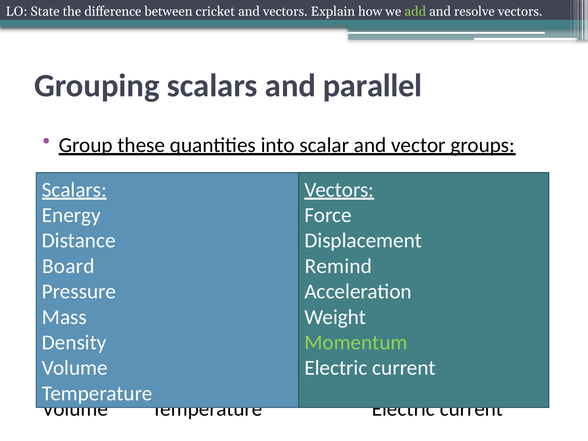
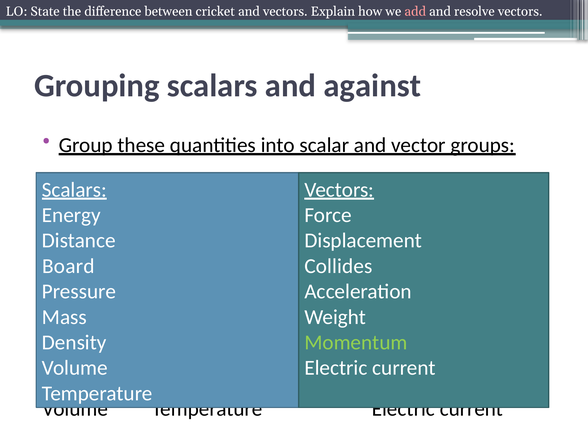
add colour: light green -> pink
parallel: parallel -> against
Remind: Remind -> Collides
